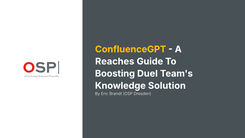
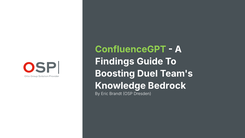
ConfluenceGPT colour: yellow -> light green
Reaches: Reaches -> Findings
Solution: Solution -> Bedrock
